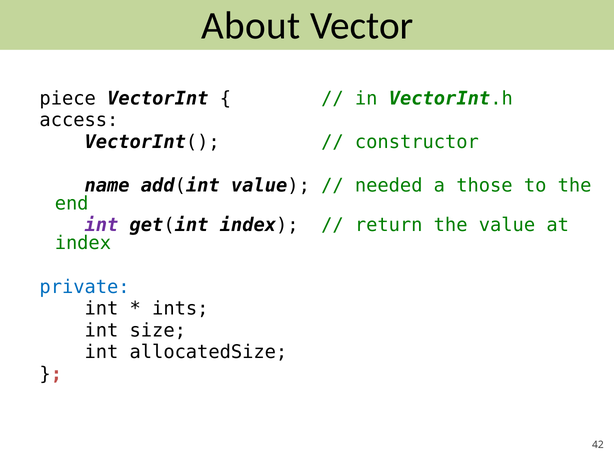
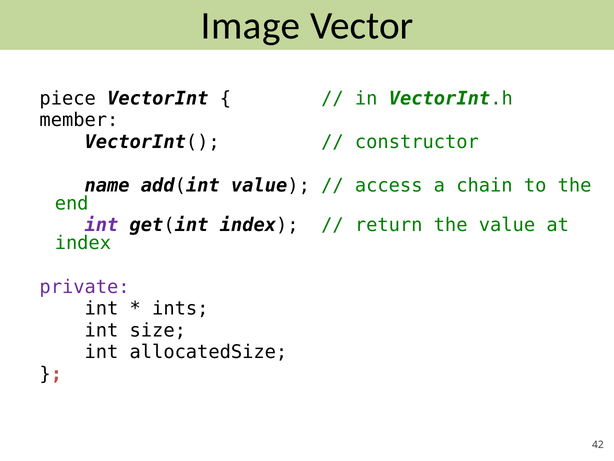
About: About -> Image
access: access -> member
needed: needed -> access
those: those -> chain
private colour: blue -> purple
